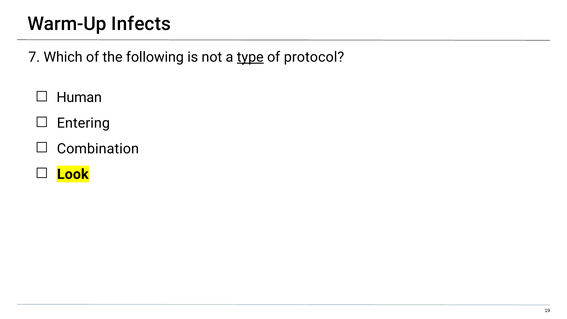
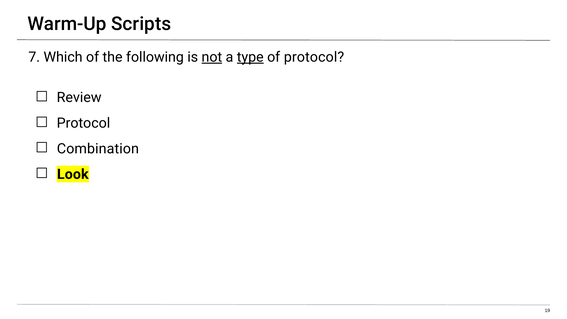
Infects: Infects -> Scripts
not underline: none -> present
Human: Human -> Review
Entering at (83, 123): Entering -> Protocol
